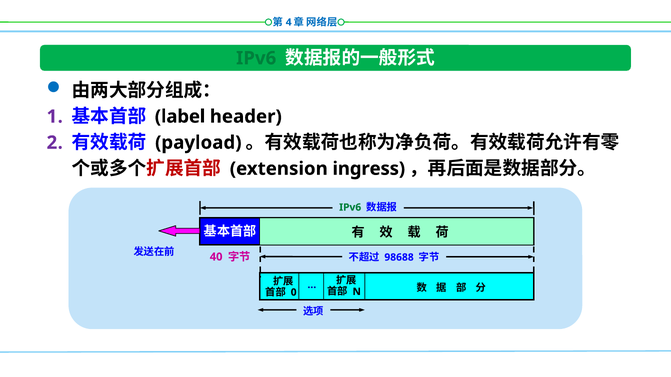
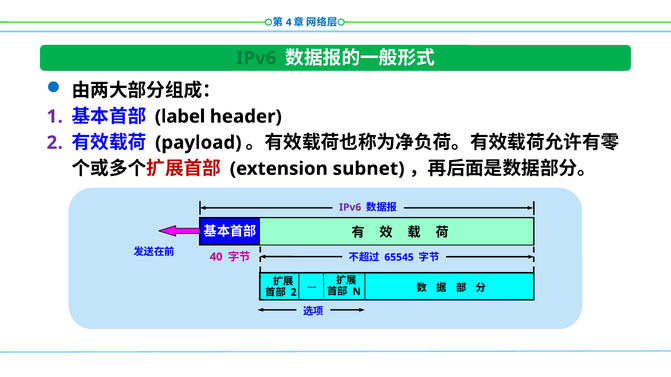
ingress: ingress -> subnet
IPv6 at (350, 208) colour: green -> purple
98688: 98688 -> 65545
0 at (294, 293): 0 -> 2
